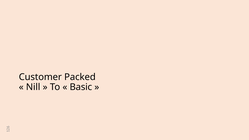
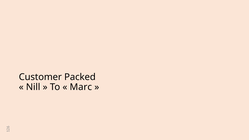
Basic: Basic -> Marc
